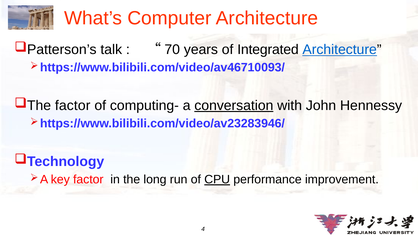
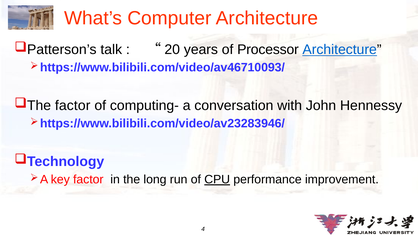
70: 70 -> 20
Integrated: Integrated -> Processor
conversation underline: present -> none
